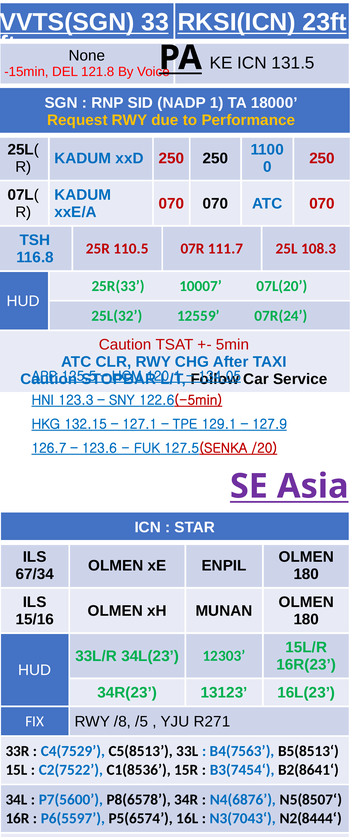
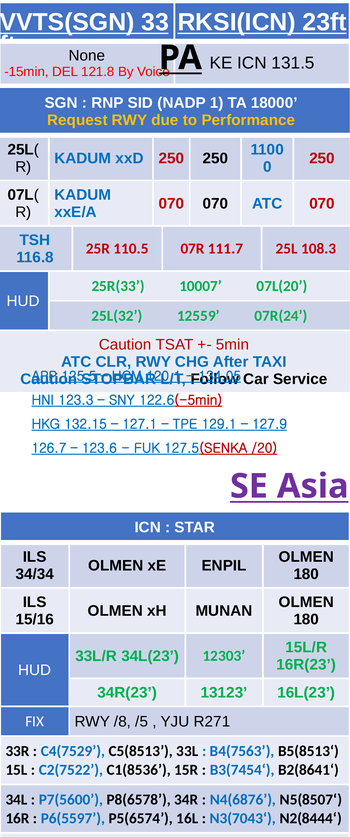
67/34: 67/34 -> 34/34
